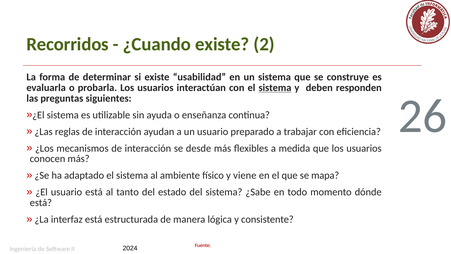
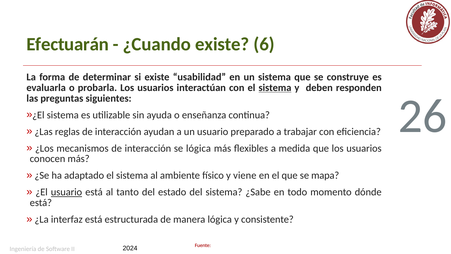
Recorridos: Recorridos -> Efectuarán
2: 2 -> 6
se desde: desde -> lógica
usuario at (66, 192) underline: none -> present
